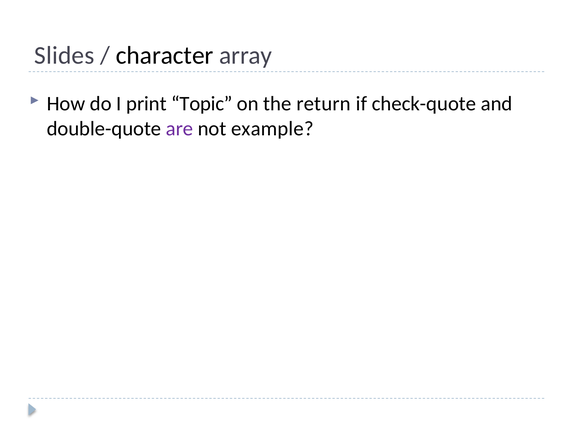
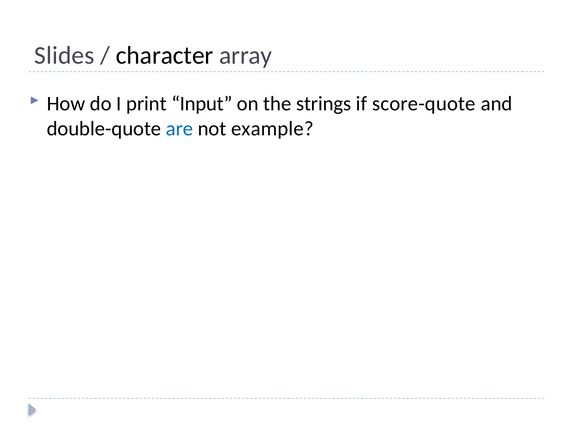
Topic: Topic -> Input
return: return -> strings
check-quote: check-quote -> score-quote
are colour: purple -> blue
